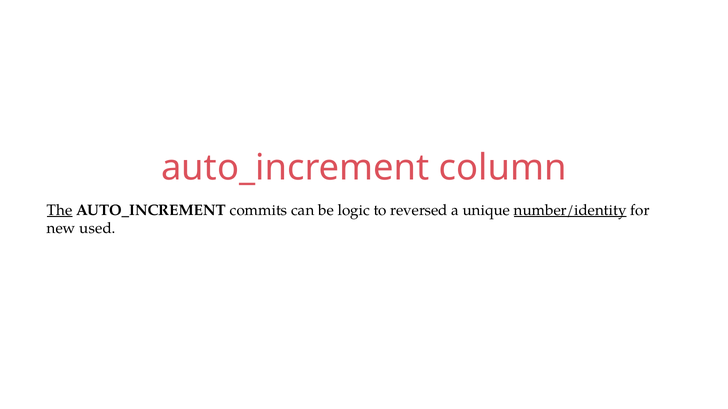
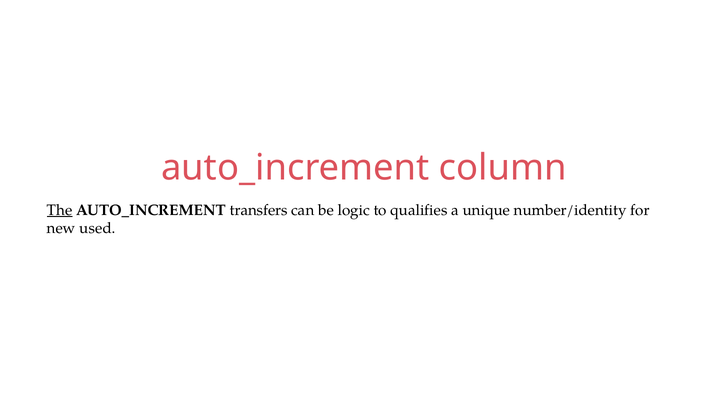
commits: commits -> transfers
reversed: reversed -> qualifies
number/identity underline: present -> none
